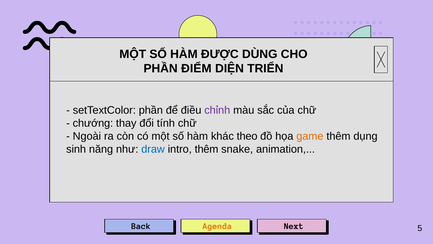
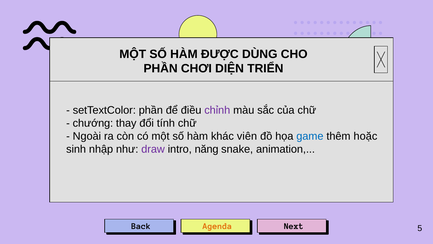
ĐIỂM: ĐIỂM -> CHƠI
theo: theo -> viên
game colour: orange -> blue
dụng: dụng -> hoặc
năng: năng -> nhập
draw colour: blue -> purple
intro thêm: thêm -> năng
